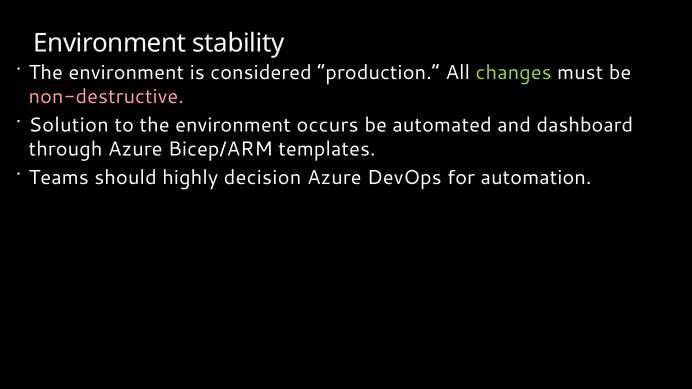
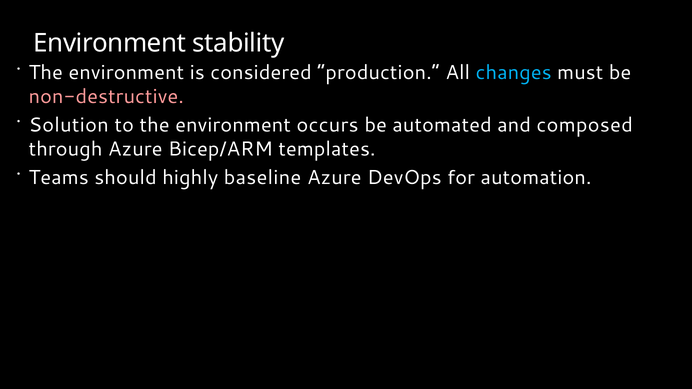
changes colour: light green -> light blue
dashboard: dashboard -> composed
decision: decision -> baseline
